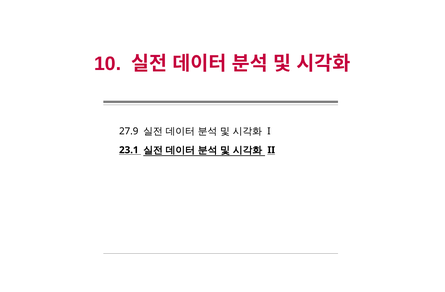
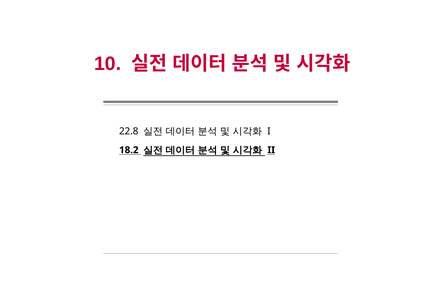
27.9: 27.9 -> 22.8
23.1: 23.1 -> 18.2
